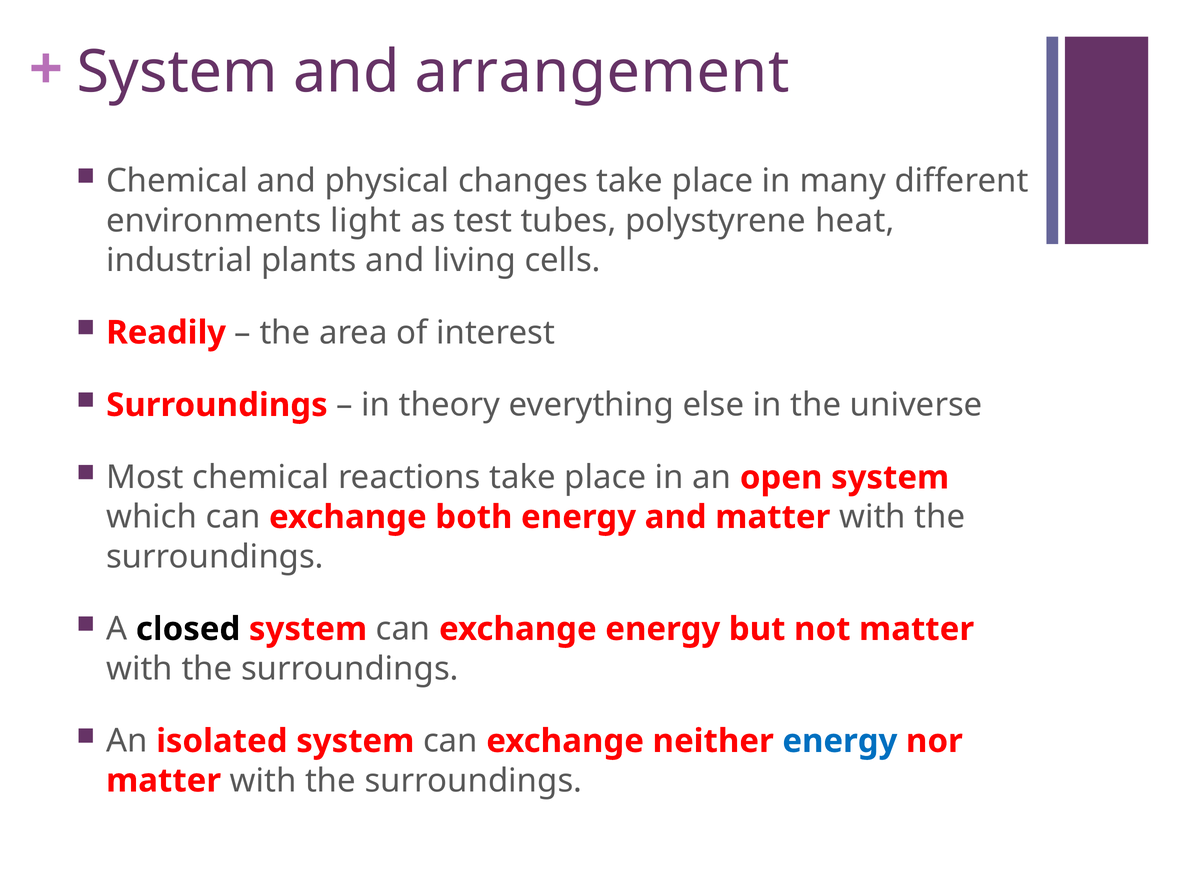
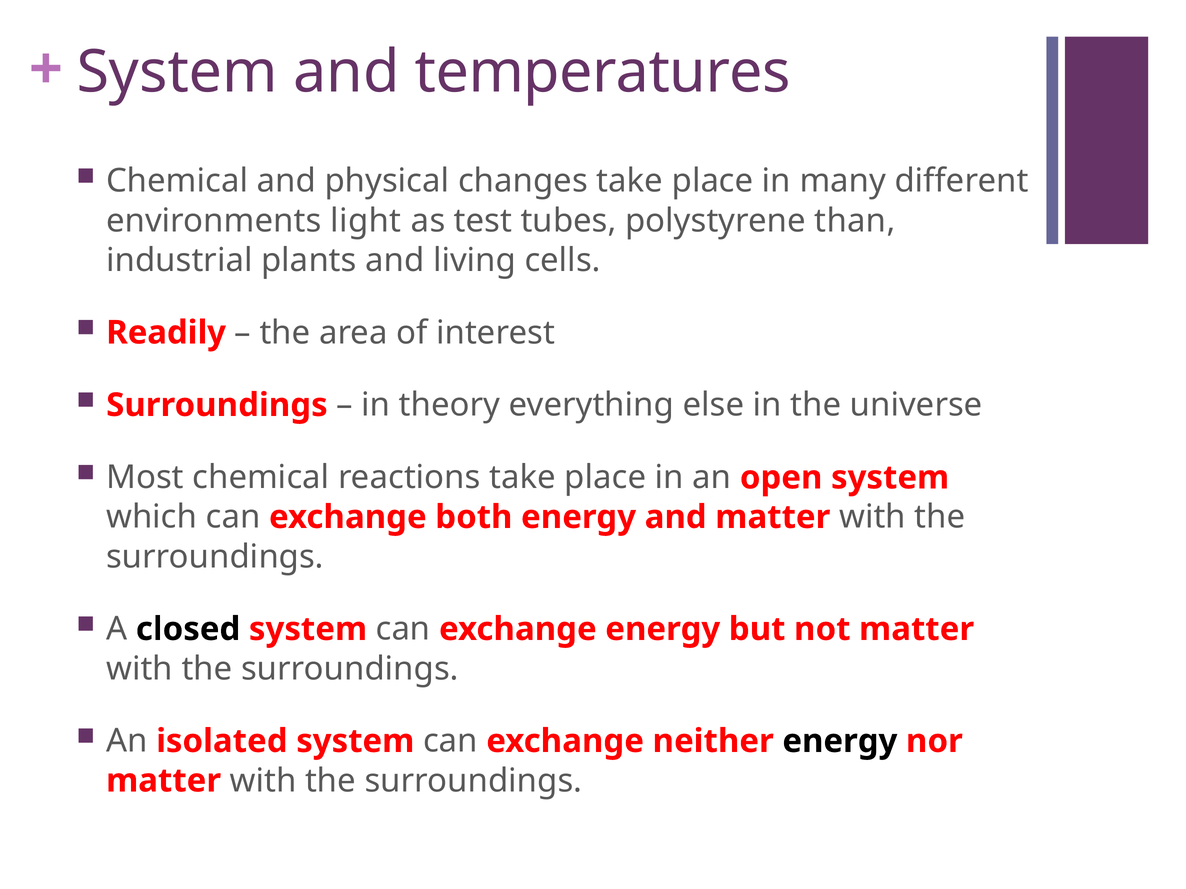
arrangement: arrangement -> temperatures
heat: heat -> than
energy at (840, 742) colour: blue -> black
